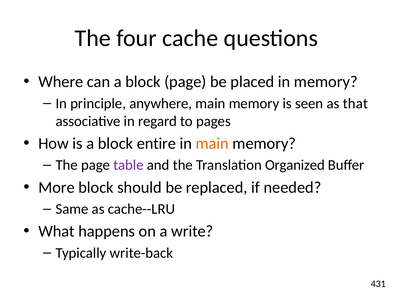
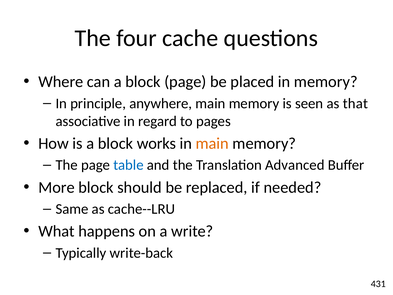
entire: entire -> works
table colour: purple -> blue
Organized: Organized -> Advanced
